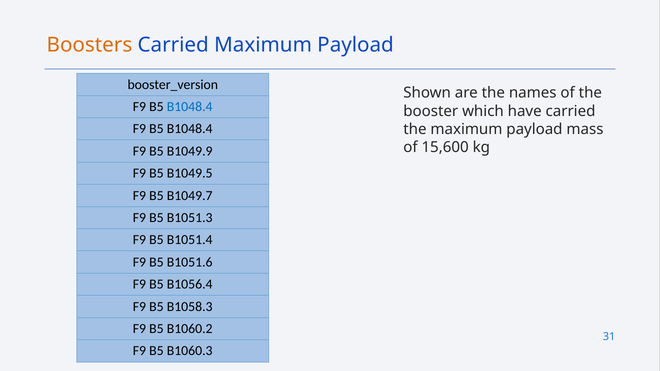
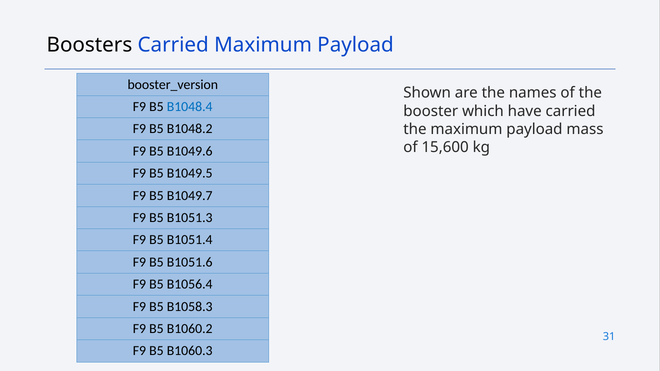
Boosters colour: orange -> black
B1048.4 at (190, 129): B1048.4 -> B1048.2
B1049.9: B1049.9 -> B1049.6
